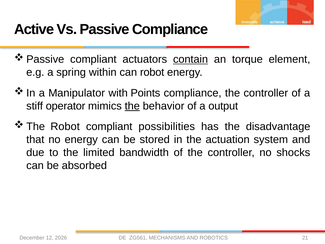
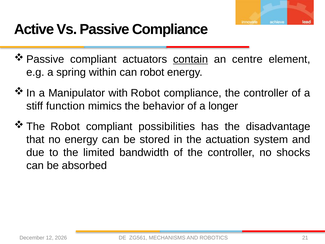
torque: torque -> centre
with Points: Points -> Robot
operator: operator -> function
the at (132, 106) underline: present -> none
output: output -> longer
